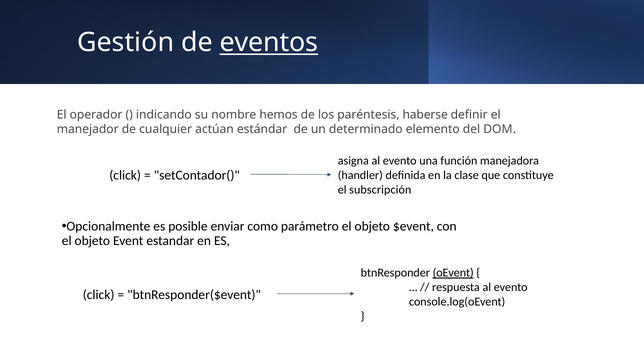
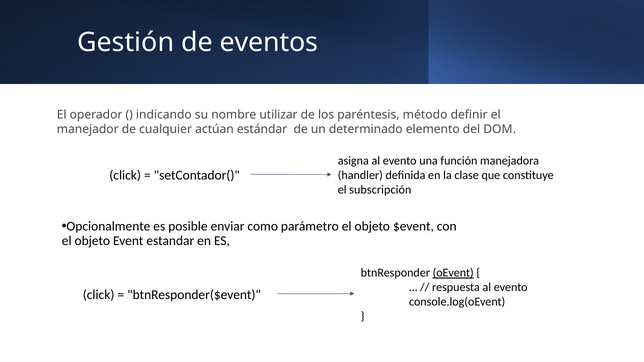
eventos underline: present -> none
hemos: hemos -> utilizar
haberse: haberse -> método
